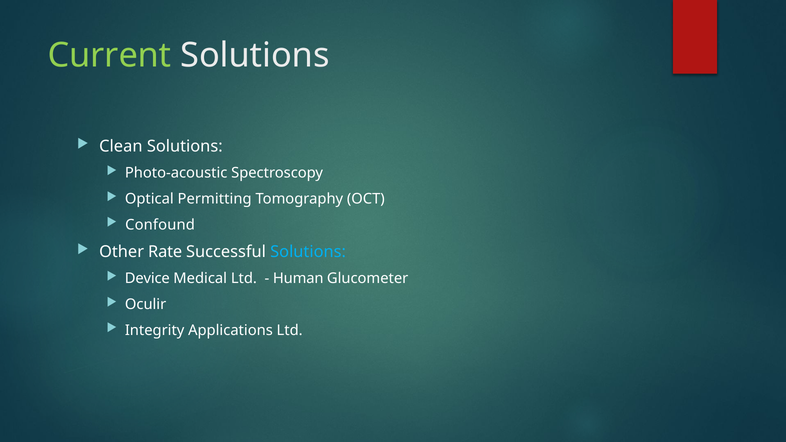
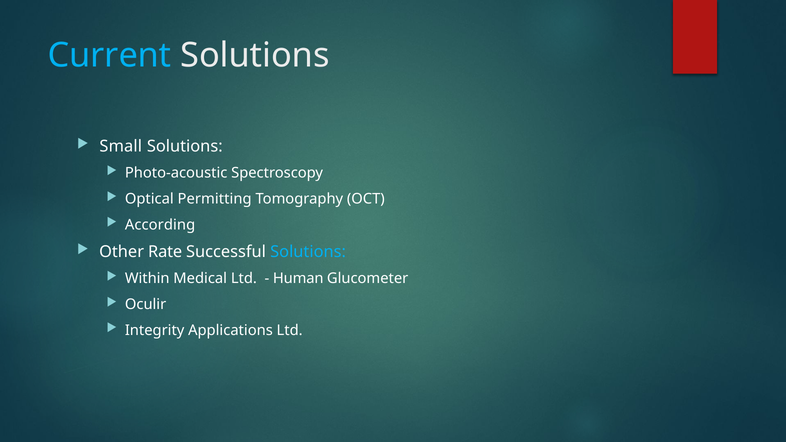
Current colour: light green -> light blue
Clean: Clean -> Small
Confound: Confound -> According
Device: Device -> Within
